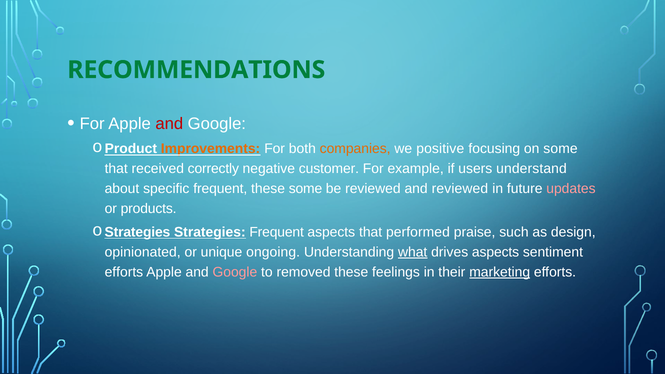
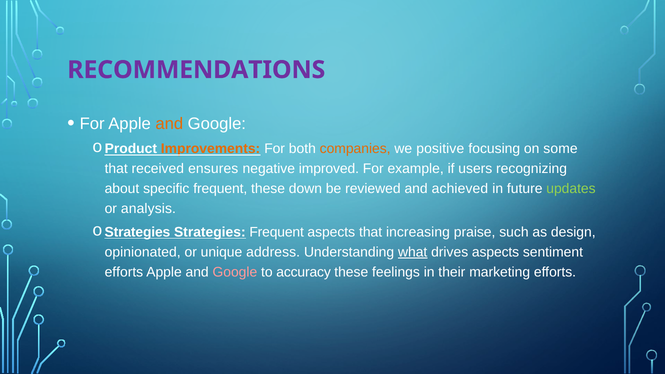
RECOMMENDATIONS colour: green -> purple
and at (169, 124) colour: red -> orange
correctly: correctly -> ensures
customer: customer -> improved
understand: understand -> recognizing
these some: some -> down
and reviewed: reviewed -> achieved
updates colour: pink -> light green
products: products -> analysis
performed: performed -> increasing
ongoing: ongoing -> address
removed: removed -> accuracy
marketing underline: present -> none
